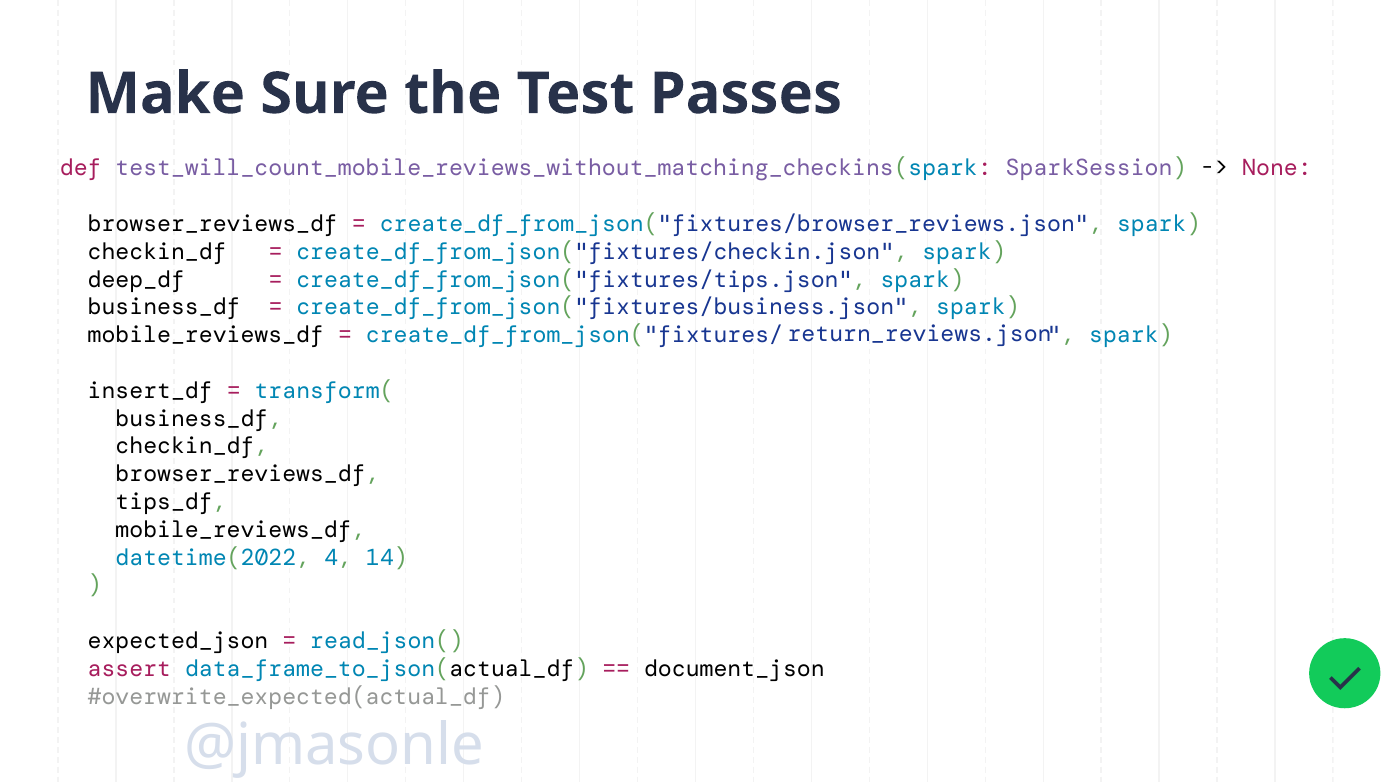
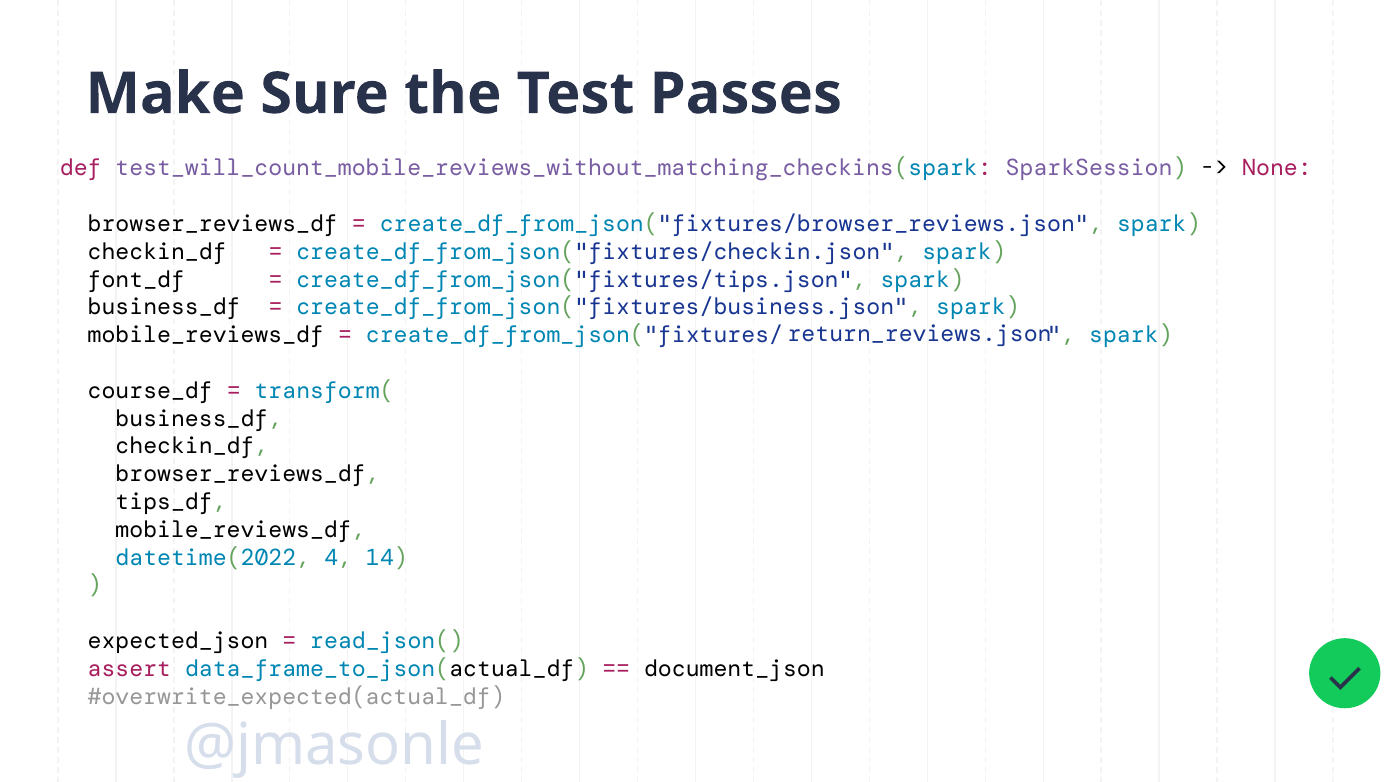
deep_df: deep_df -> font_df
insert_df: insert_df -> course_df
